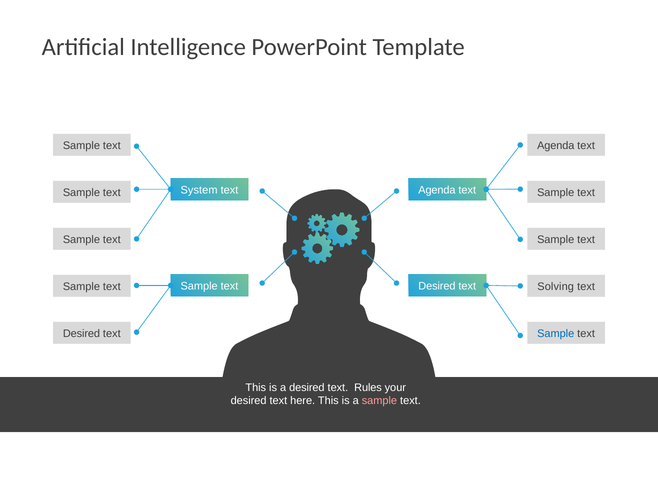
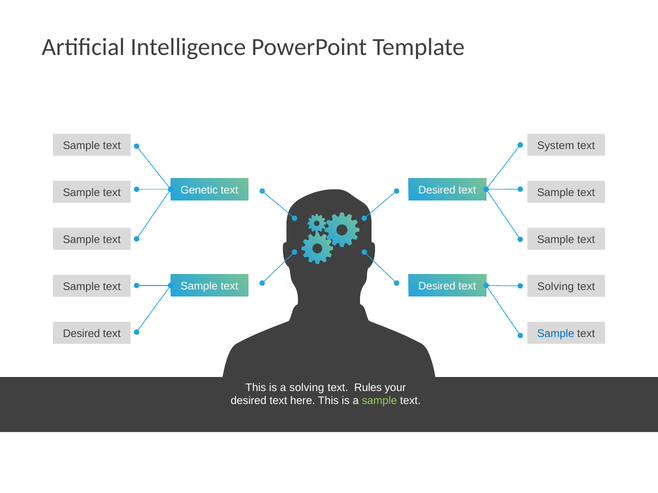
Agenda at (556, 146): Agenda -> System
System: System -> Genetic
Agenda at (437, 190): Agenda -> Desired
a desired: desired -> solving
sample at (379, 401) colour: pink -> light green
